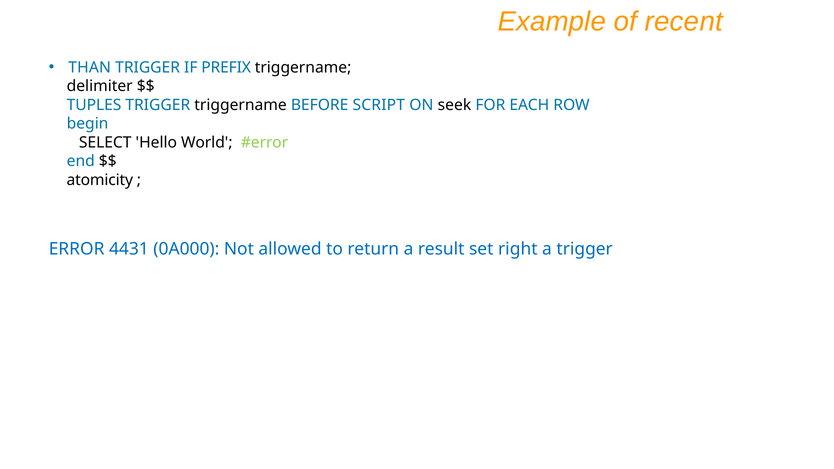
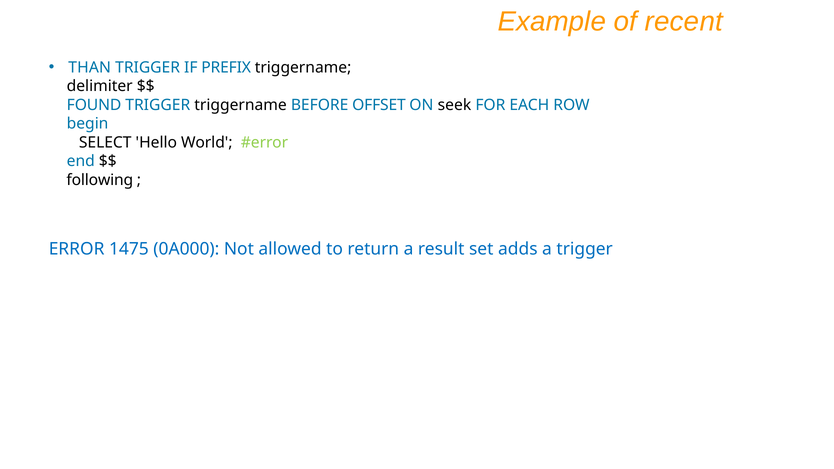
TUPLES: TUPLES -> FOUND
SCRIPT: SCRIPT -> OFFSET
atomicity: atomicity -> following
4431: 4431 -> 1475
right: right -> adds
